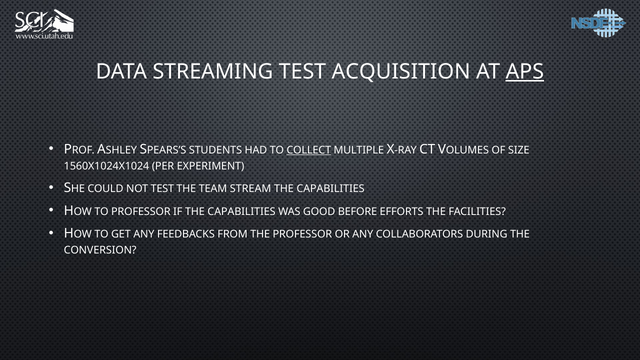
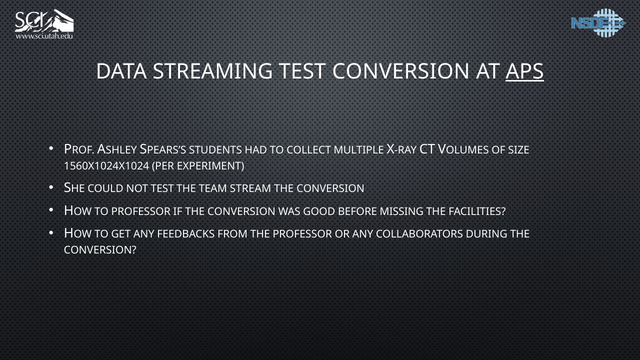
TEST ACQUISITION: ACQUISITION -> CONVERSION
COLLECT underline: present -> none
CAPABILITIES at (331, 189): CAPABILITIES -> CONVERSION
IF THE CAPABILITIES: CAPABILITIES -> CONVERSION
EFFORTS: EFFORTS -> MISSING
